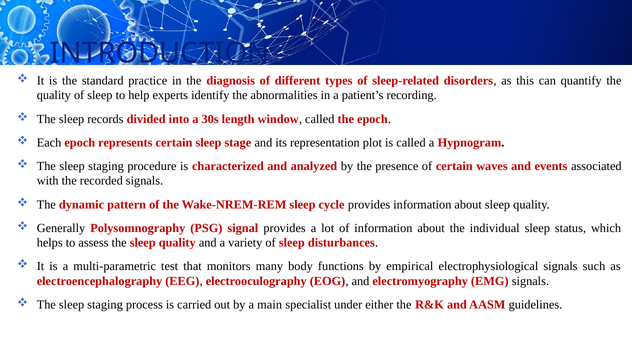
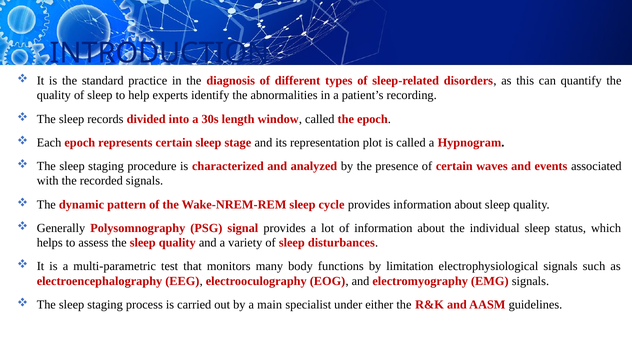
empirical: empirical -> limitation
